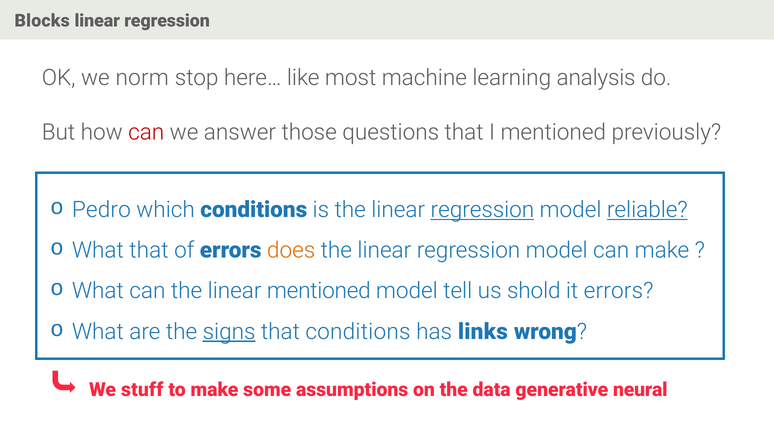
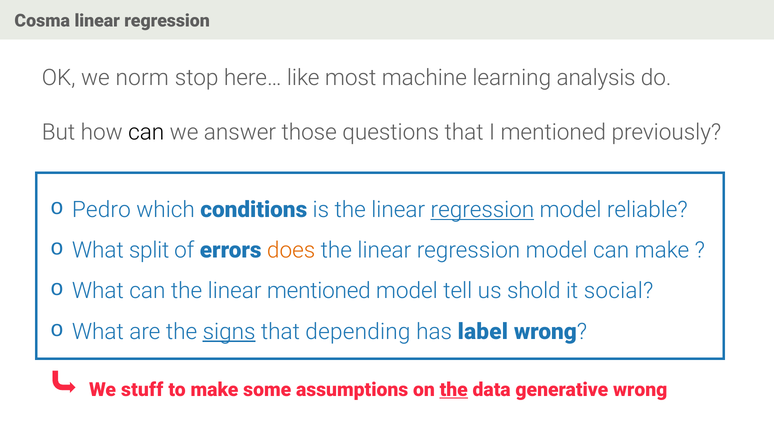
Blocks: Blocks -> Cosma
can at (146, 132) colour: red -> black
reliable underline: present -> none
What that: that -> split
it errors: errors -> social
that conditions: conditions -> depending
links: links -> label
the at (454, 390) underline: none -> present
generative neural: neural -> wrong
